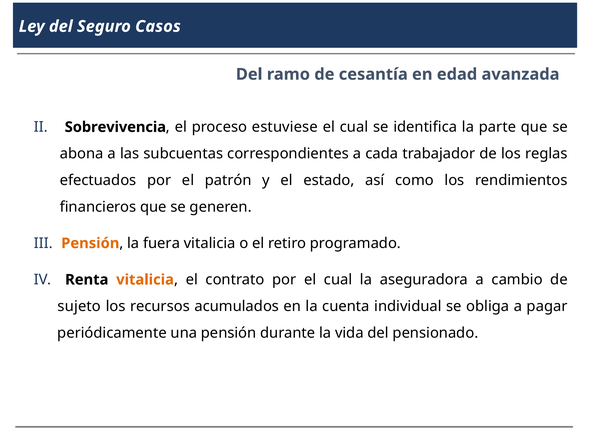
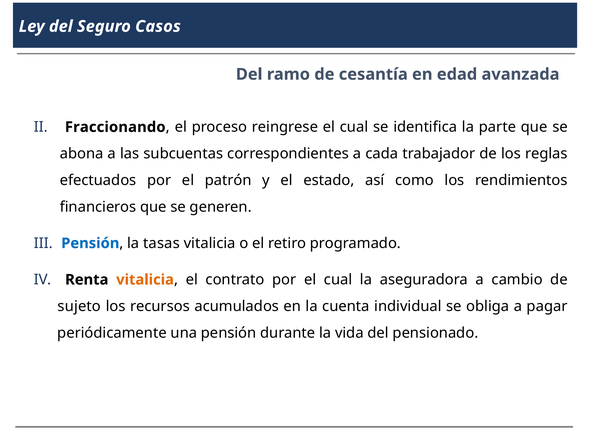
Sobrevivencia: Sobrevivencia -> Fraccionando
estuviese: estuviese -> reingrese
Pensión at (90, 243) colour: orange -> blue
fuera: fuera -> tasas
